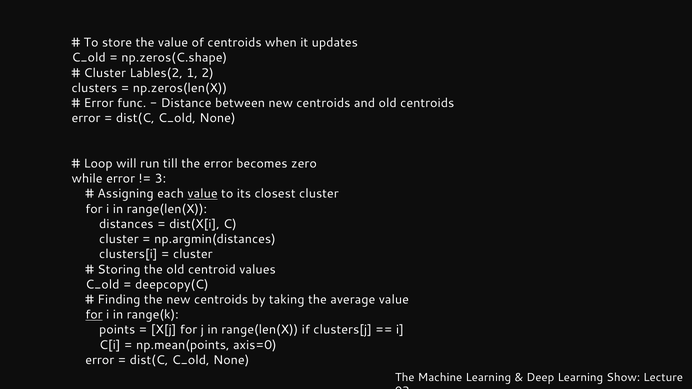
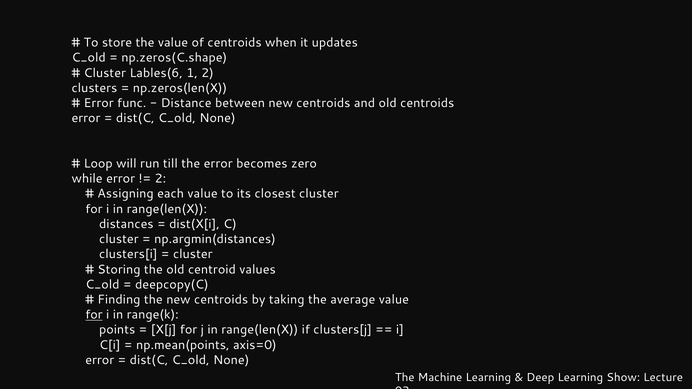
Lables(2: Lables(2 -> Lables(6
3 at (160, 179): 3 -> 2
value at (203, 194) underline: present -> none
